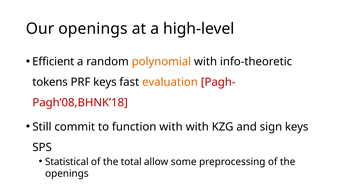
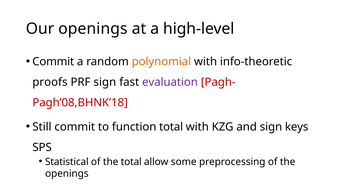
Efficient at (53, 62): Efficient -> Commit
tokens: tokens -> proofs
PRF keys: keys -> sign
evaluation colour: orange -> purple
function with: with -> total
